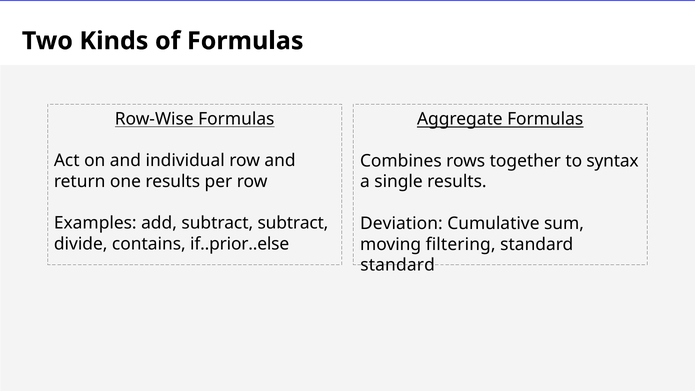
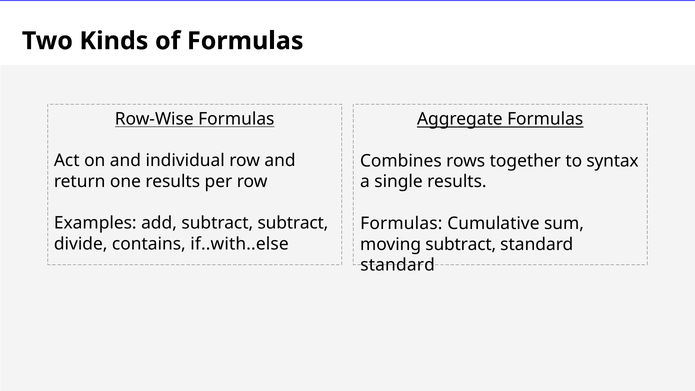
Deviation at (401, 223): Deviation -> Formulas
if..prior..else: if..prior..else -> if..with..else
moving filtering: filtering -> subtract
